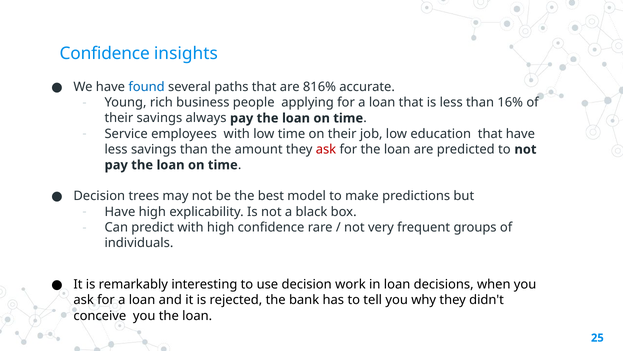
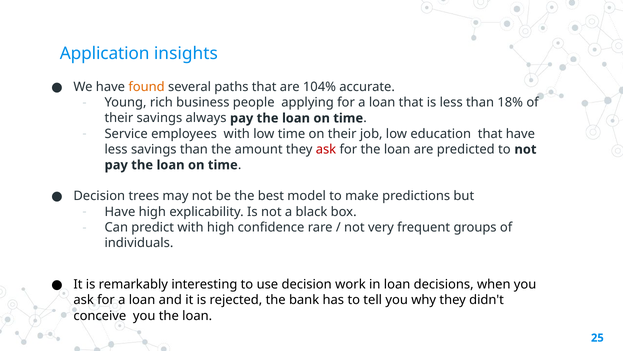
Confidence at (105, 53): Confidence -> Application
found colour: blue -> orange
816%: 816% -> 104%
16%: 16% -> 18%
